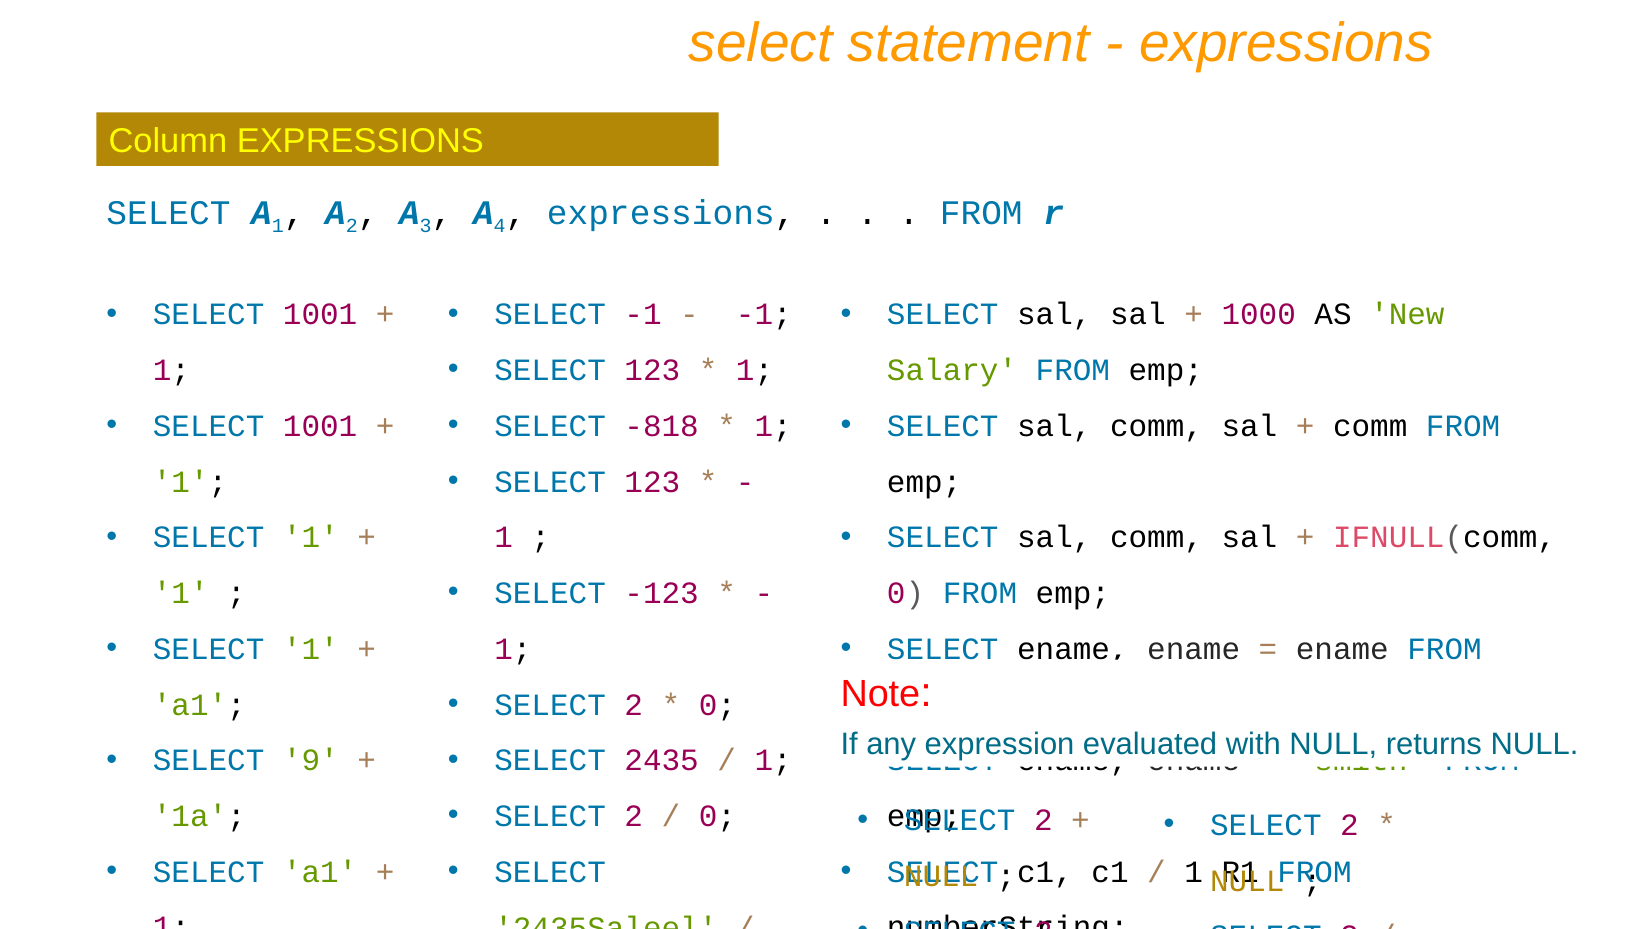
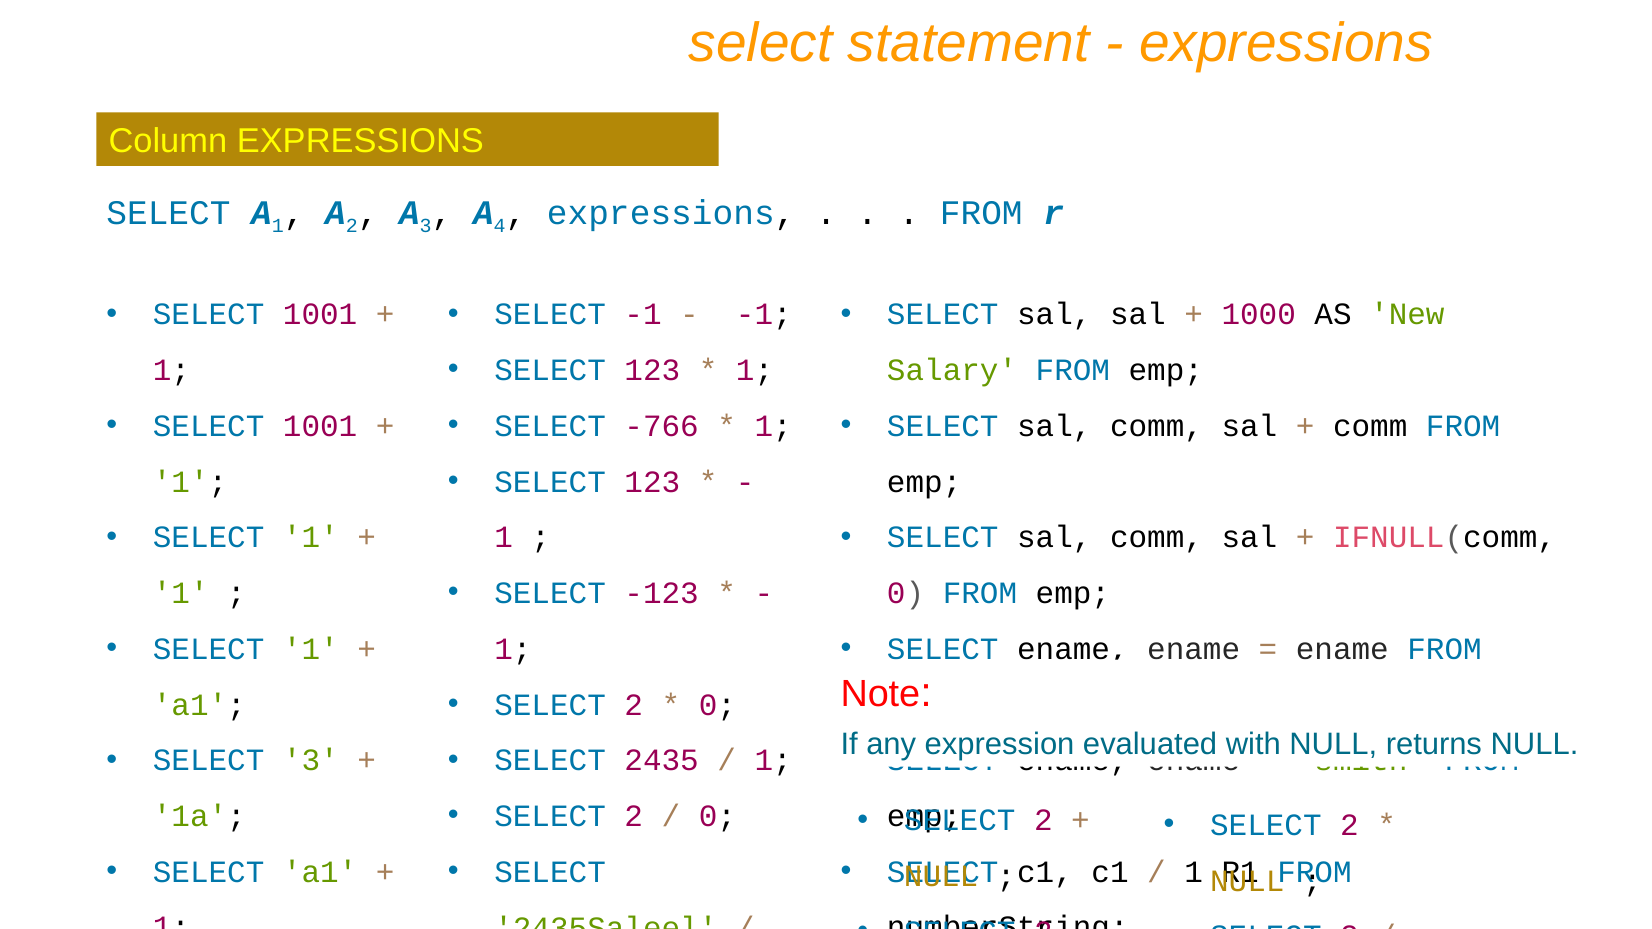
-818: -818 -> -766
SELECT 9: 9 -> 3
